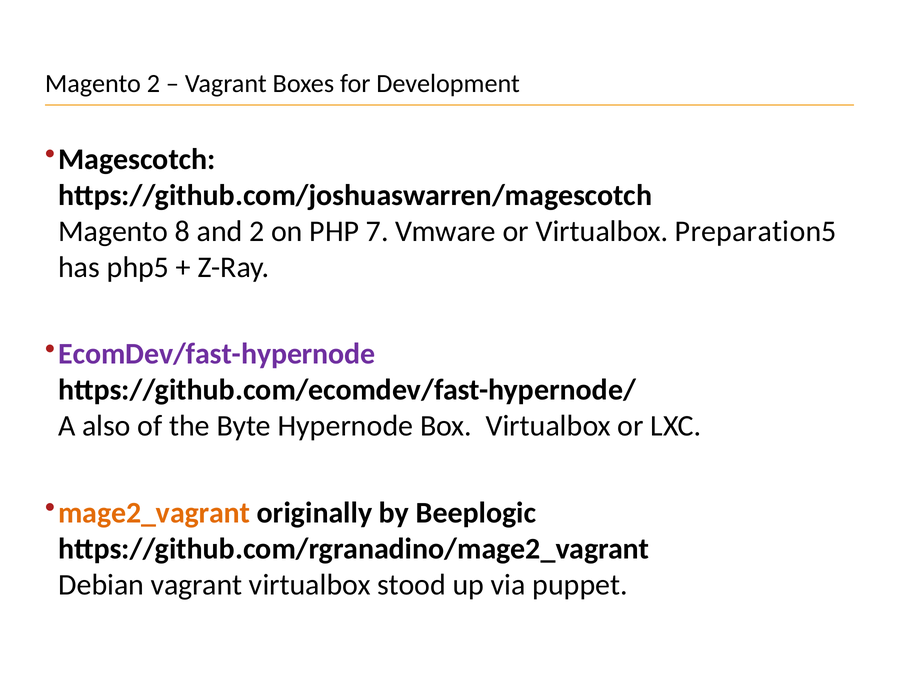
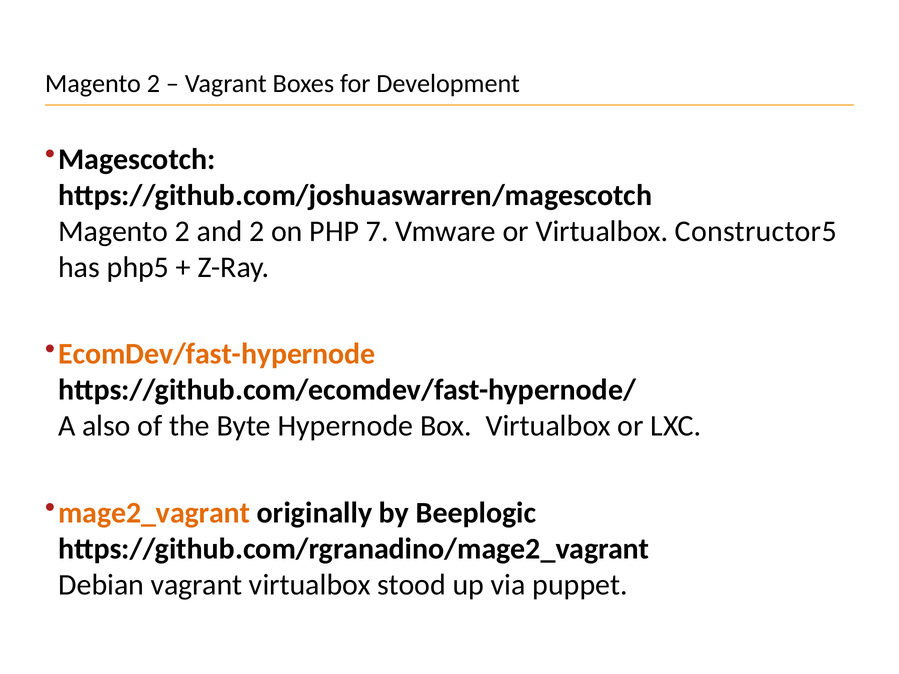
8 at (182, 231): 8 -> 2
Preparation5: Preparation5 -> Constructor5
EcomDev/fast-hypernode colour: purple -> orange
